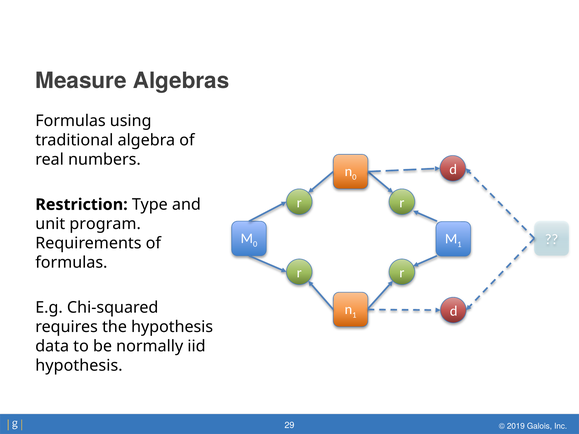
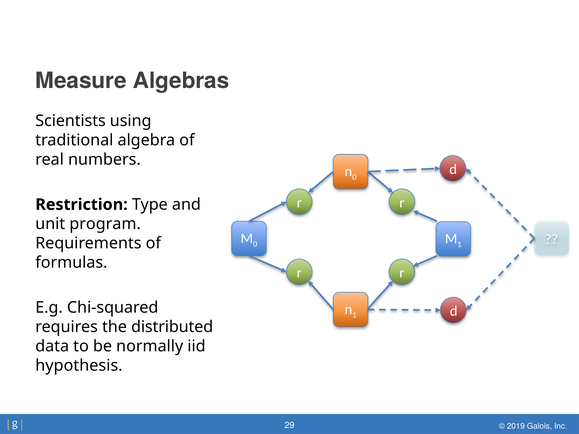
Formulas at (71, 121): Formulas -> Scientists
the hypothesis: hypothesis -> distributed
